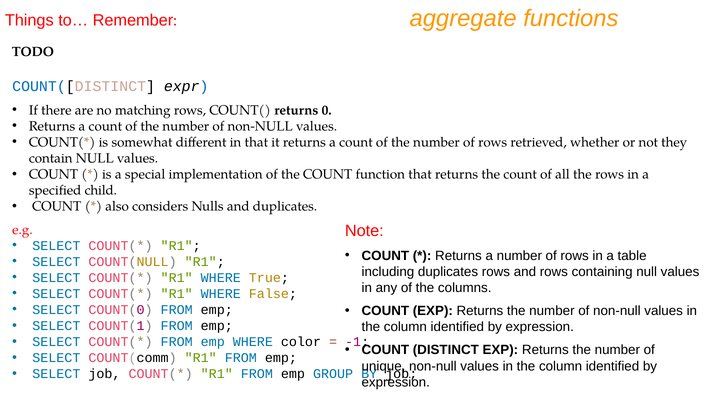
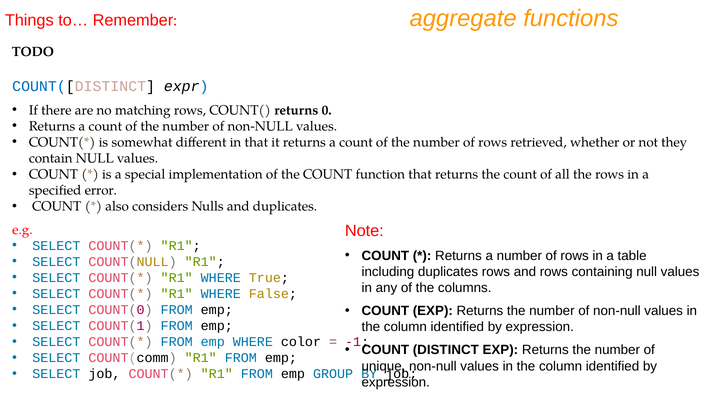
child: child -> error
